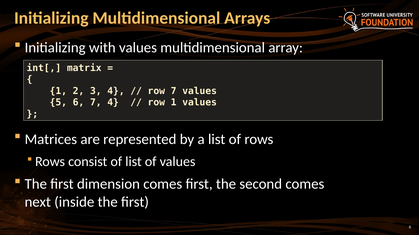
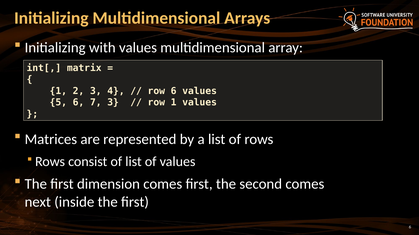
row 7: 7 -> 6
7 4: 4 -> 3
